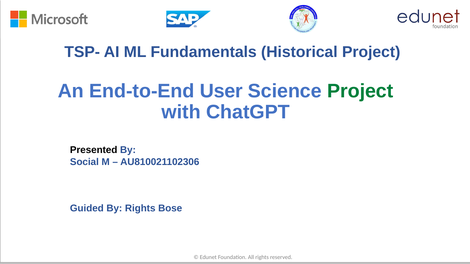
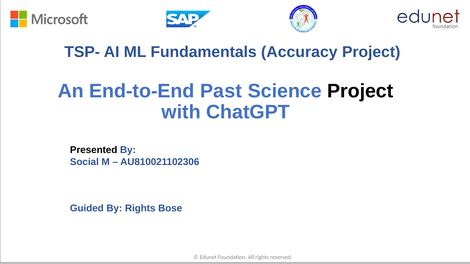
Historical: Historical -> Accuracy
User: User -> Past
Project at (360, 91) colour: green -> black
